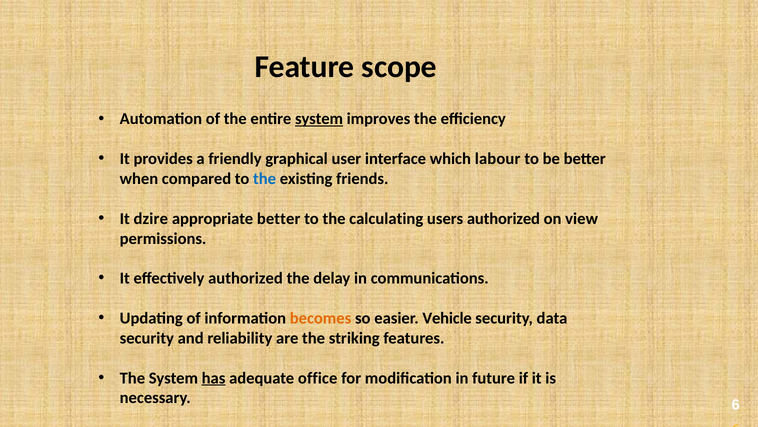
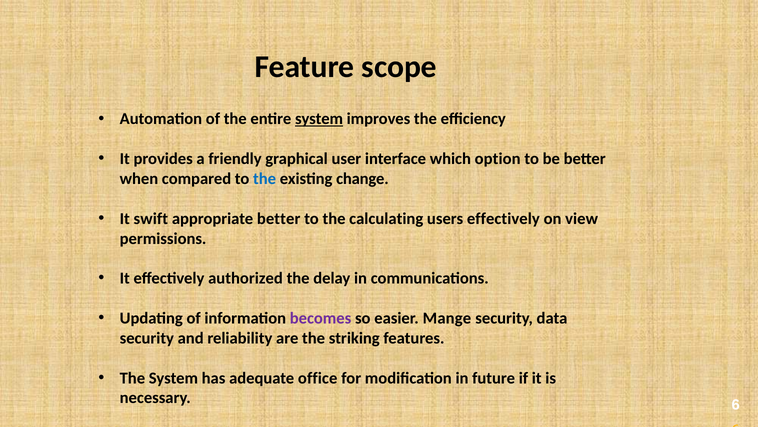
labour: labour -> option
friends: friends -> change
dzire: dzire -> swift
users authorized: authorized -> effectively
becomes colour: orange -> purple
Vehicle: Vehicle -> Mange
has underline: present -> none
